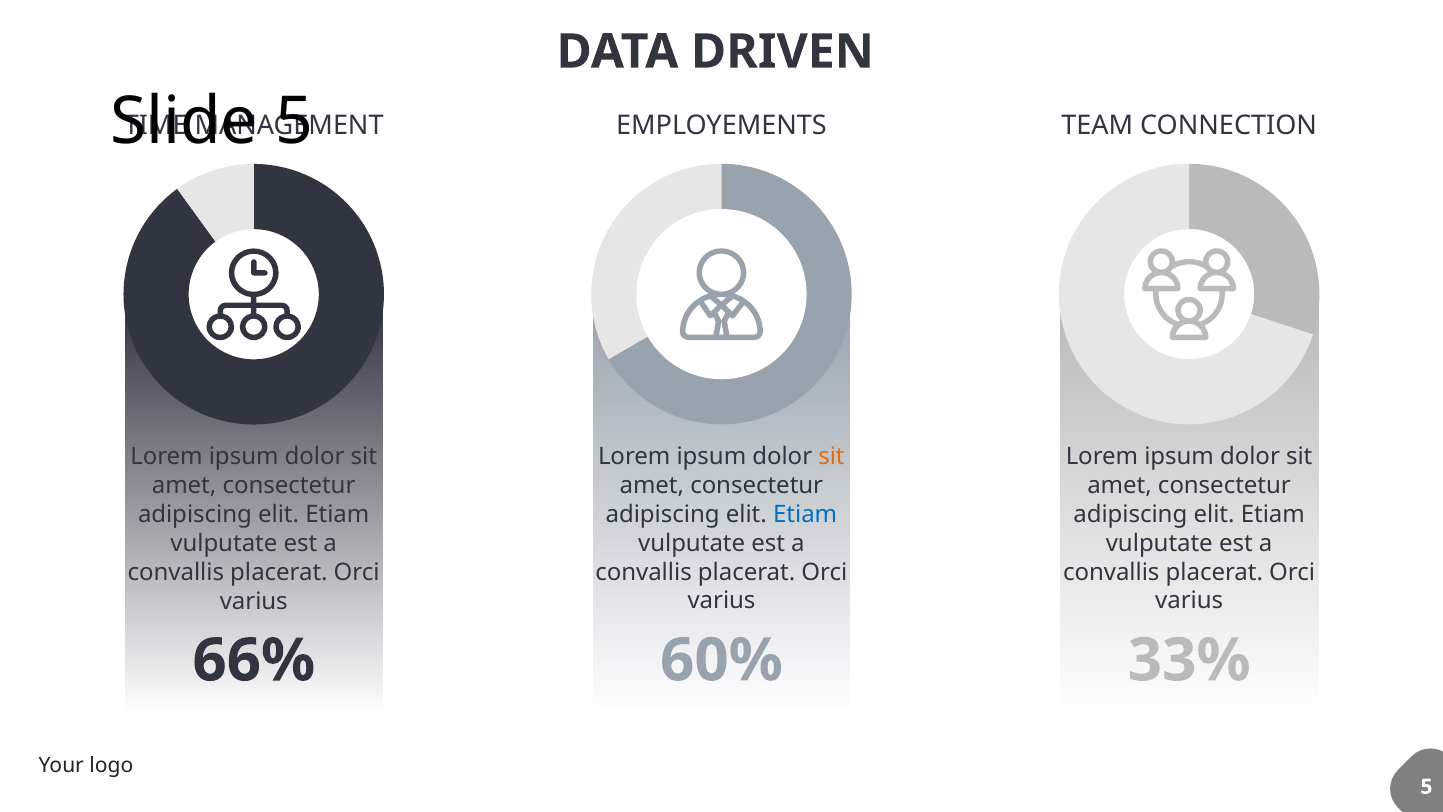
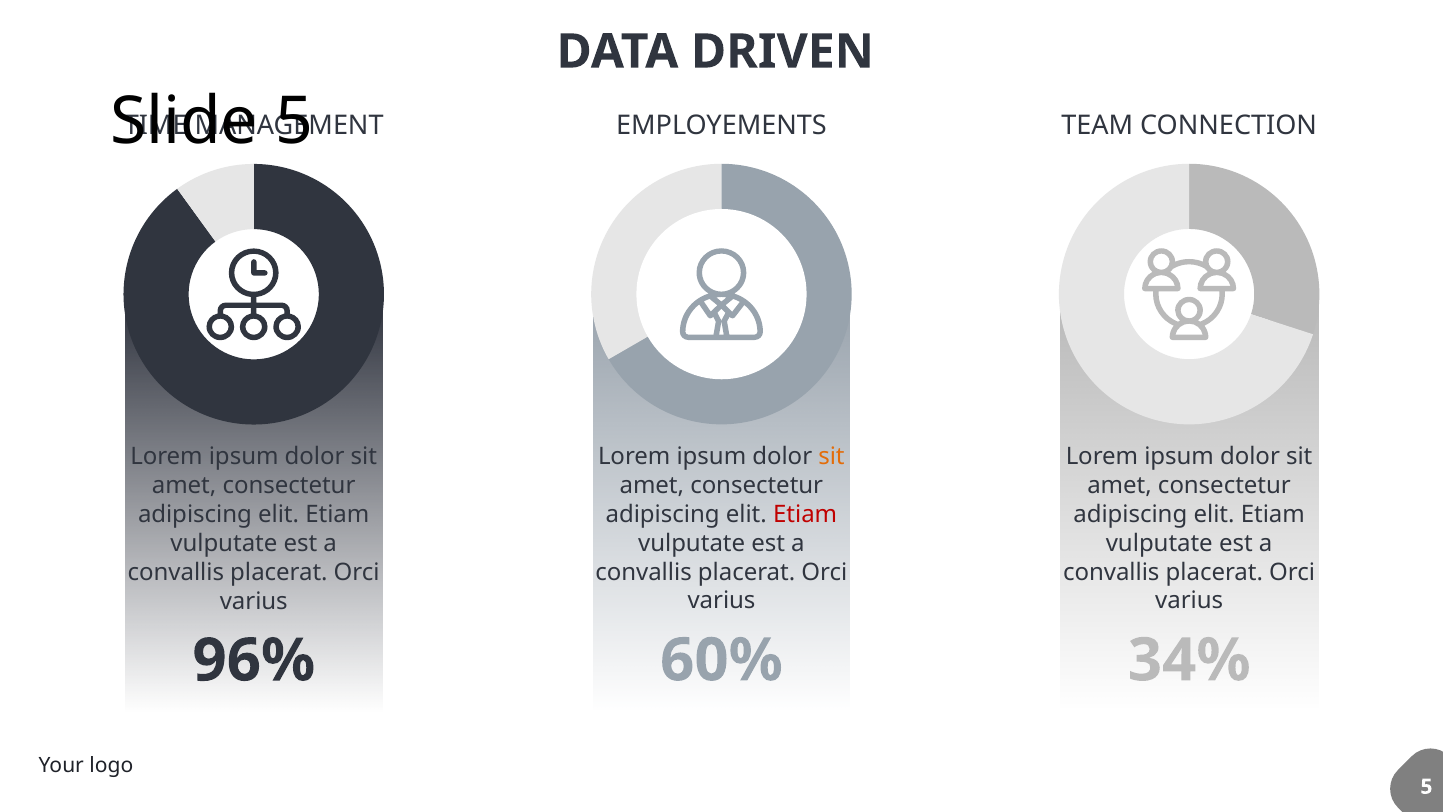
Etiam at (805, 514) colour: blue -> red
33%: 33% -> 34%
66%: 66% -> 96%
